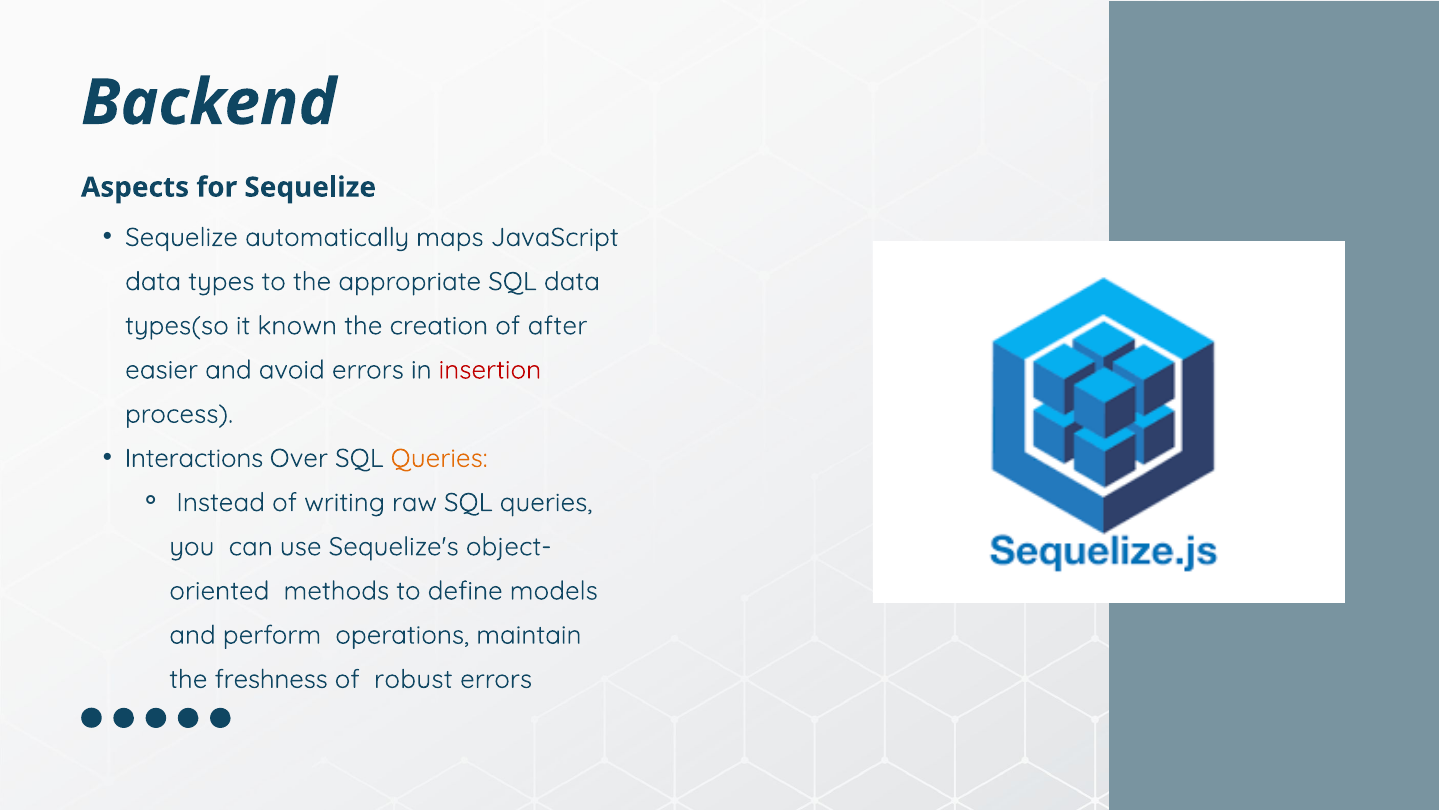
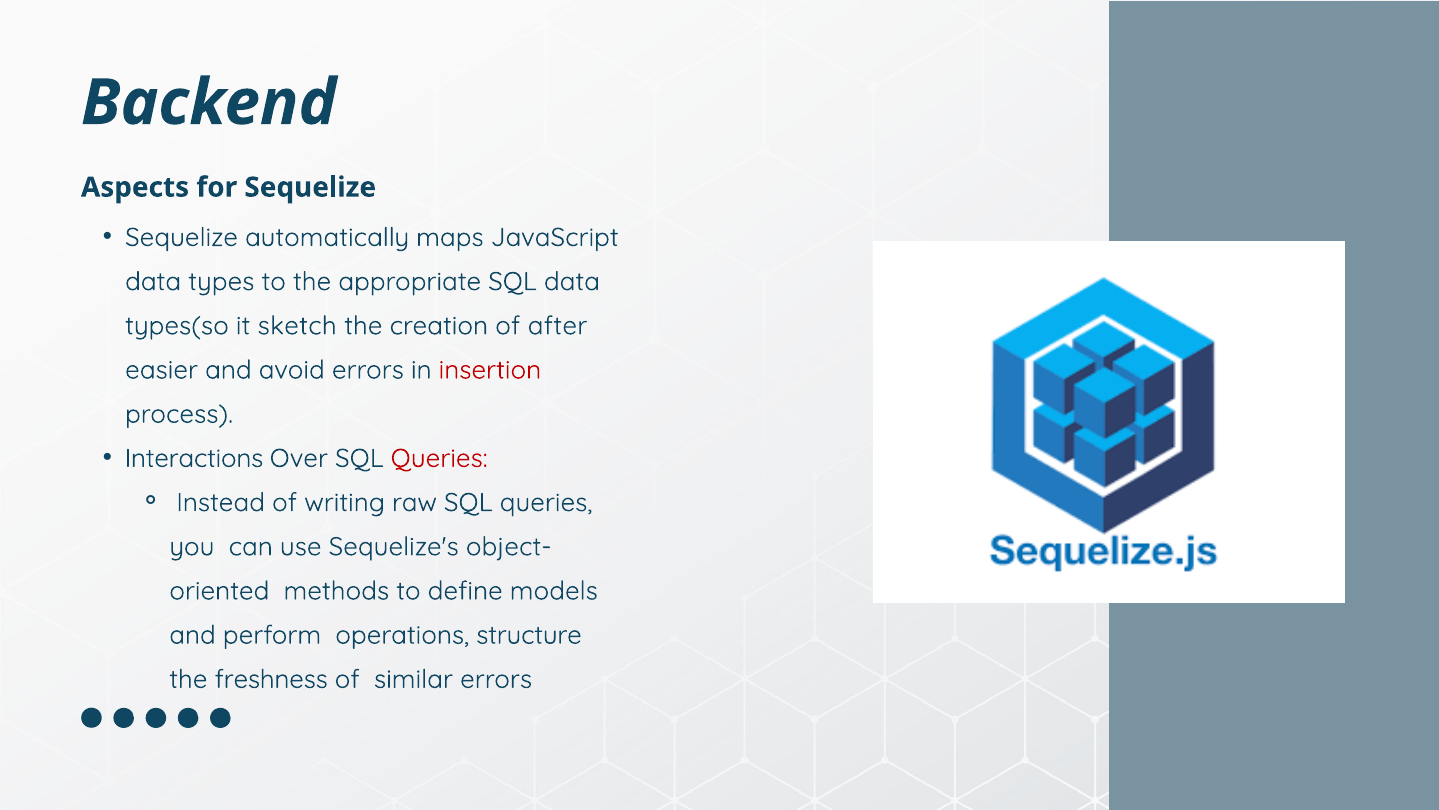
known: known -> sketch
Queries at (439, 458) colour: orange -> red
maintain: maintain -> structure
robust: robust -> similar
